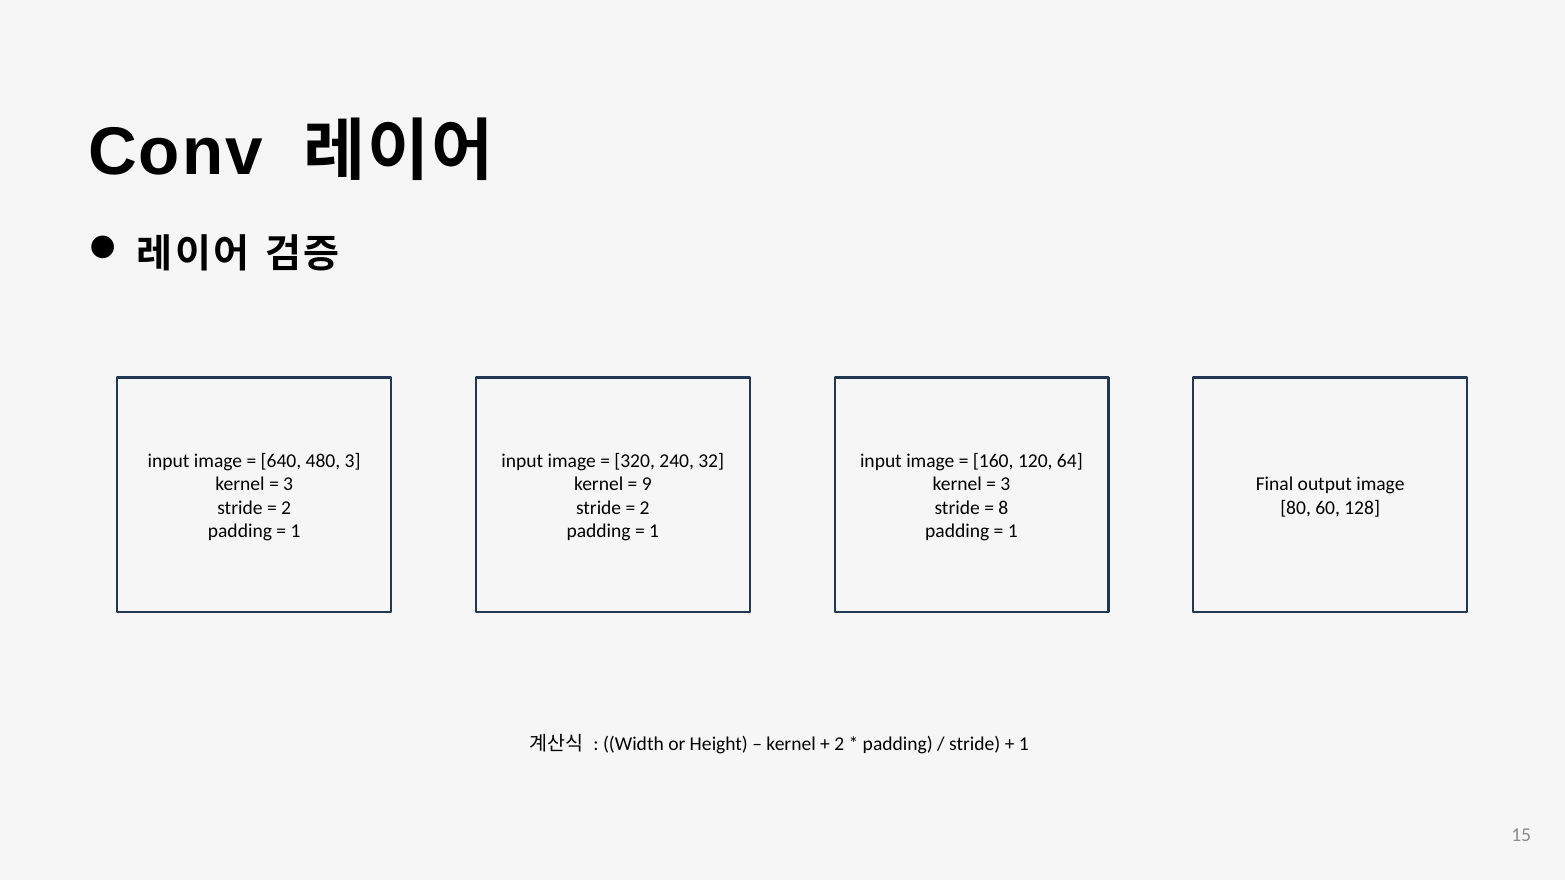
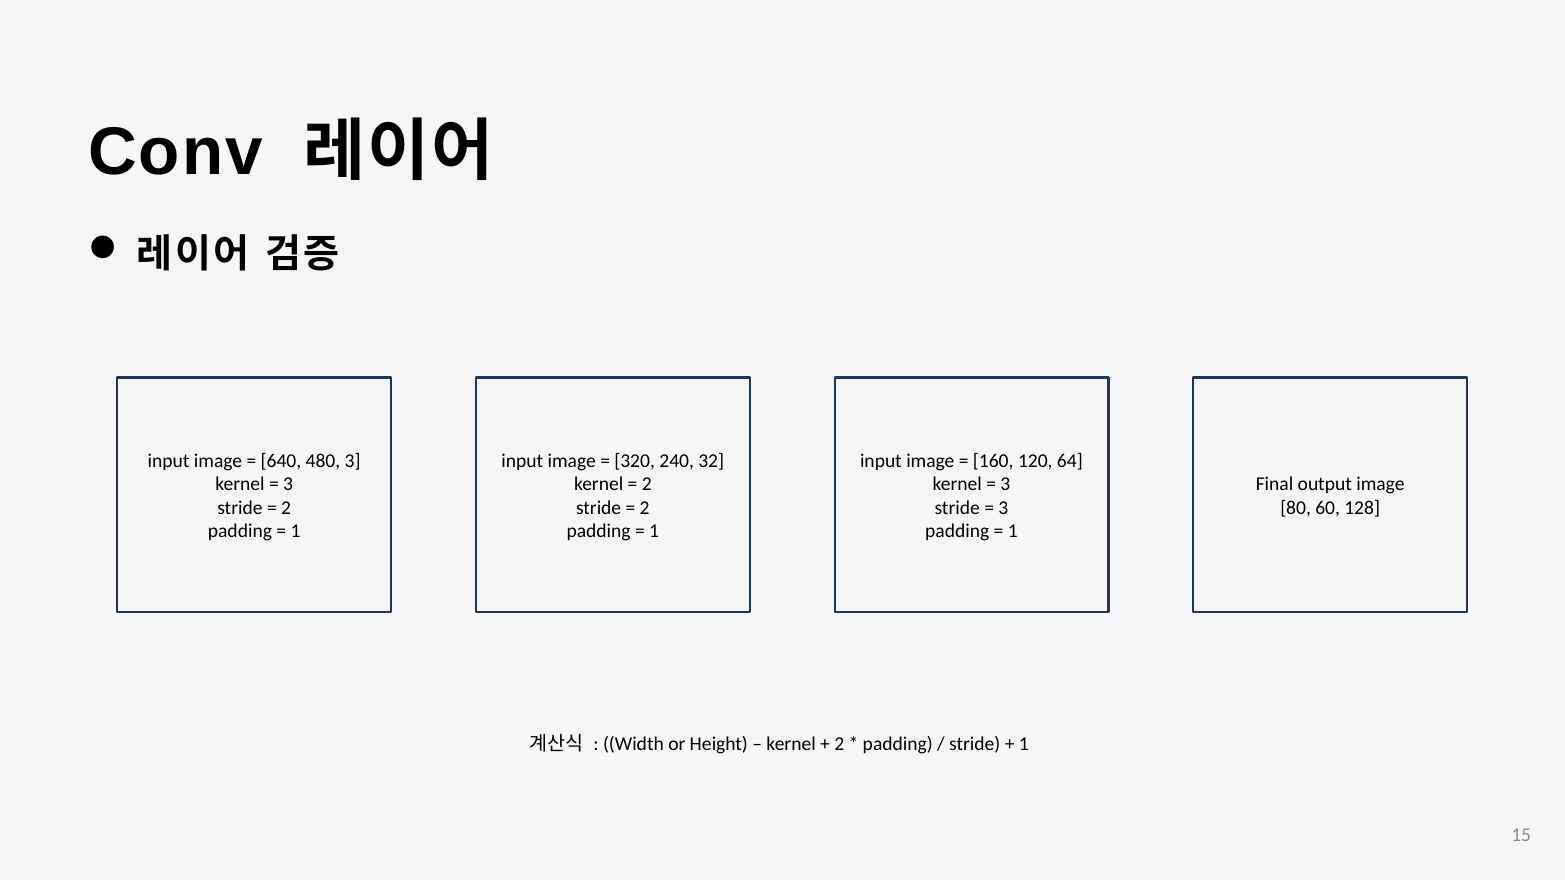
9 at (647, 485): 9 -> 2
8 at (1003, 508): 8 -> 3
